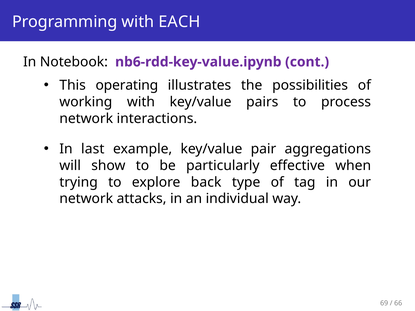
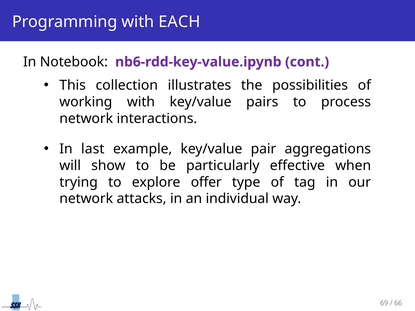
operating: operating -> collection
back: back -> offer
